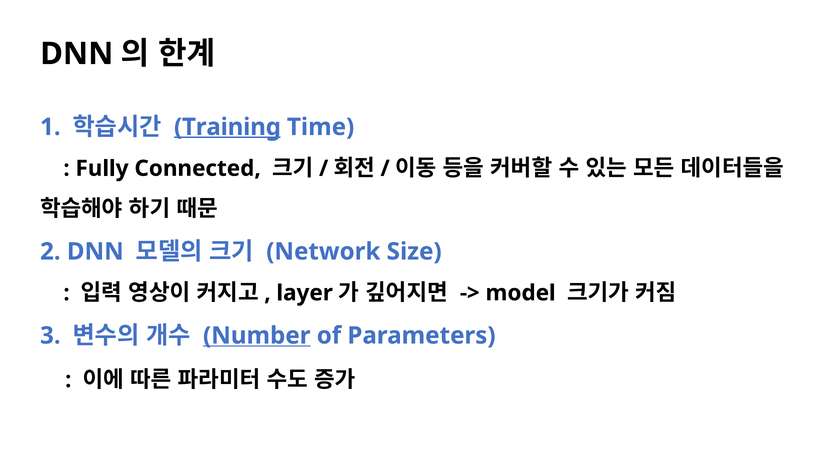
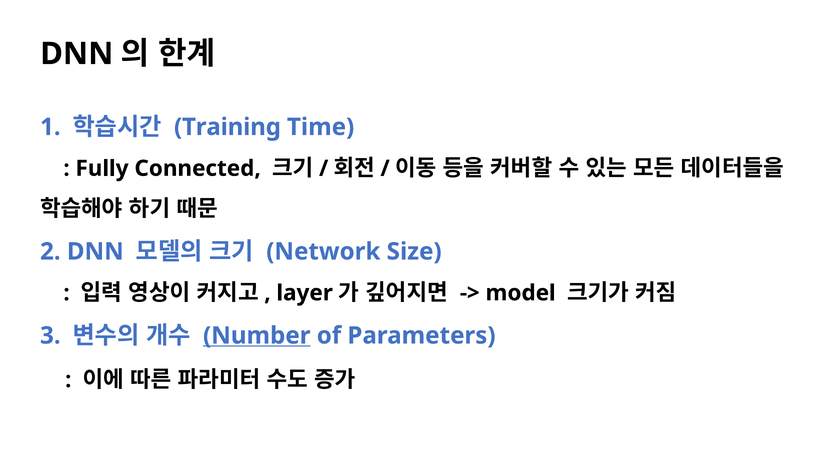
Training underline: present -> none
